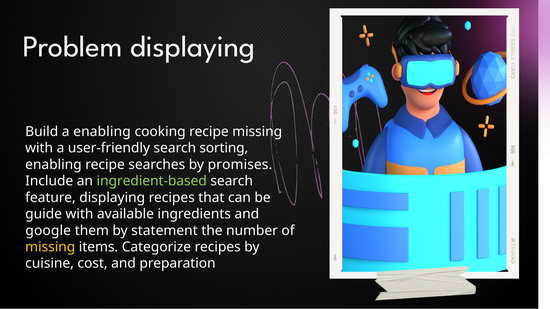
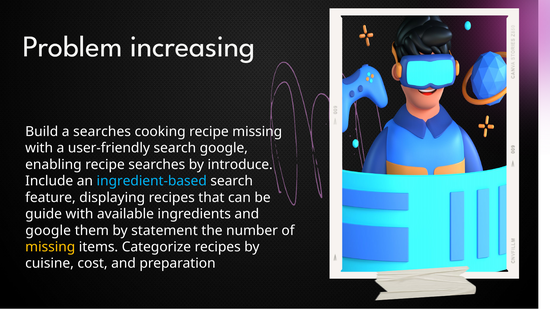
Problem displaying: displaying -> increasing
a enabling: enabling -> searches
search sorting: sorting -> google
promises: promises -> introduce
ingredient-based colour: light green -> light blue
